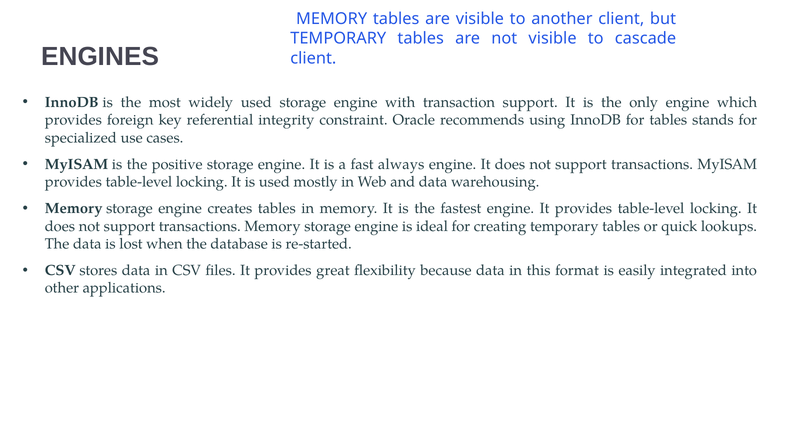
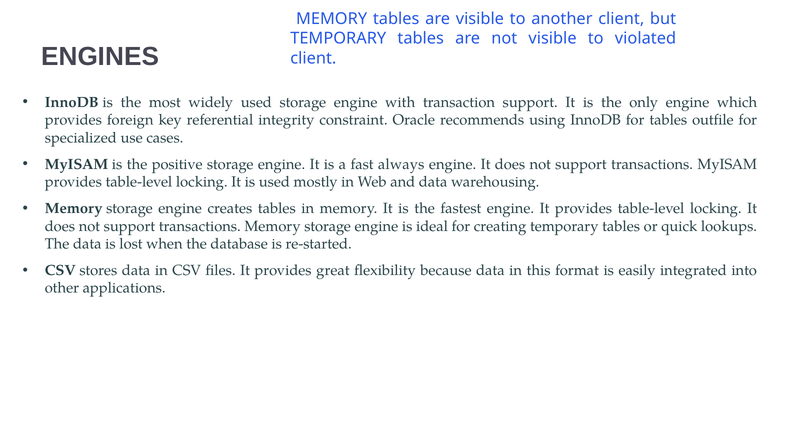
cascade: cascade -> violated
stands: stands -> outfile
